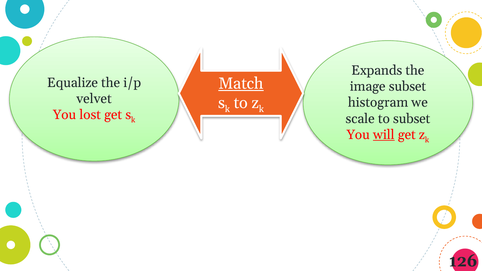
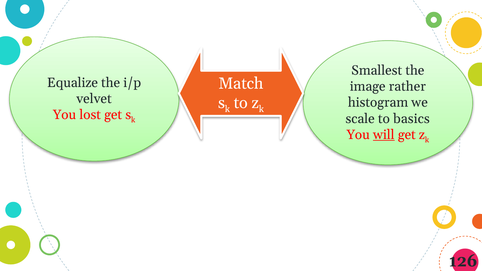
Expands: Expands -> Smallest
Match underline: present -> none
image subset: subset -> rather
to subset: subset -> basics
